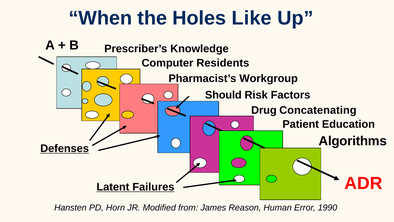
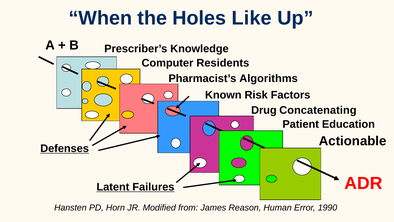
Workgroup: Workgroup -> Algorithms
Should: Should -> Known
Algorithms: Algorithms -> Actionable
